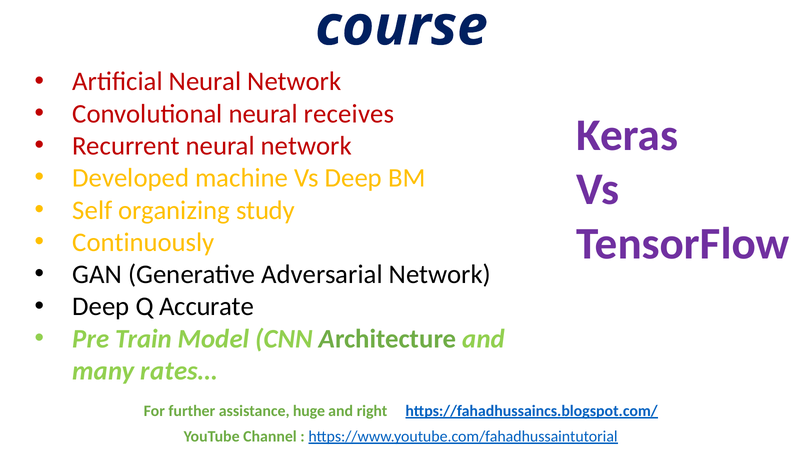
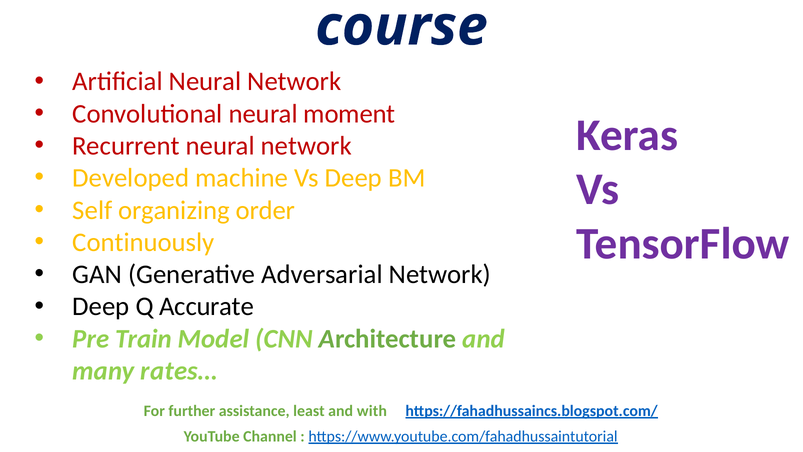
receives: receives -> moment
study: study -> order
huge: huge -> least
right: right -> with
